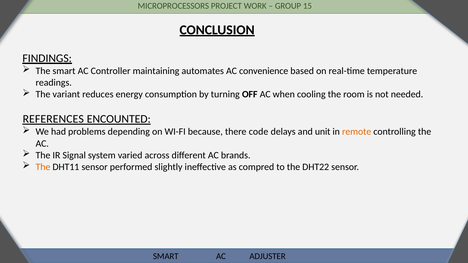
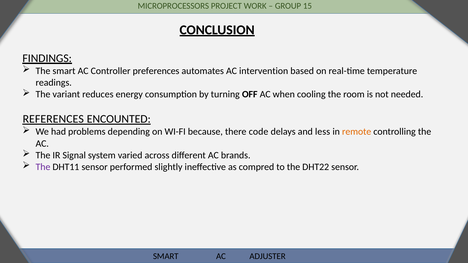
maintaining: maintaining -> preferences
convenience: convenience -> intervention
unit: unit -> less
The at (43, 167) colour: orange -> purple
